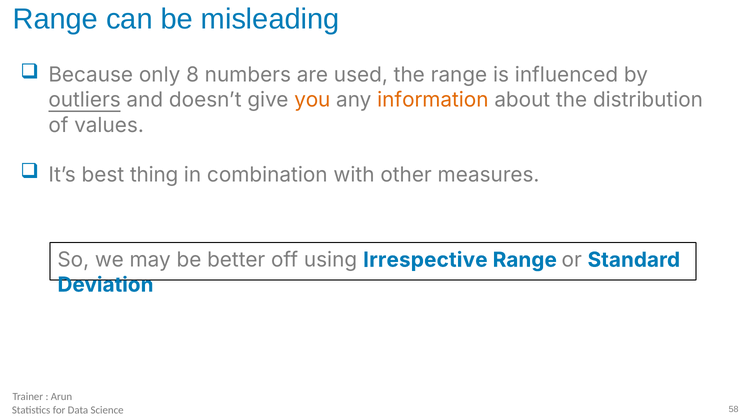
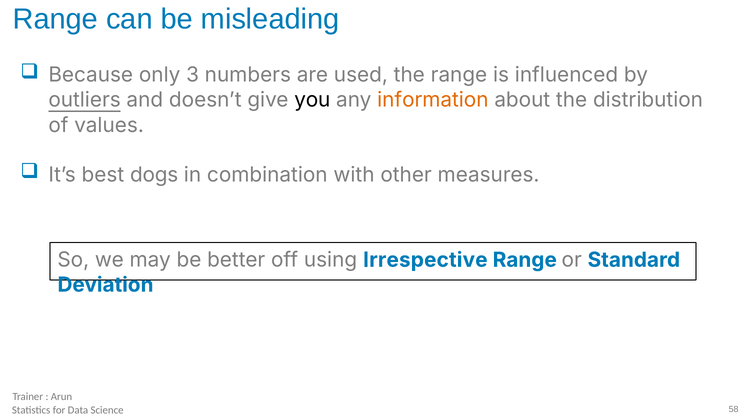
8: 8 -> 3
you colour: orange -> black
thing: thing -> dogs
